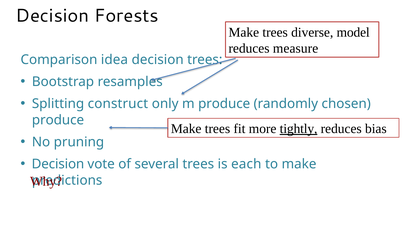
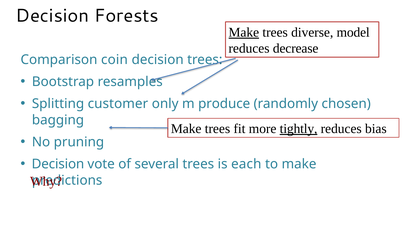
Make at (244, 32) underline: none -> present
measure: measure -> decrease
idea: idea -> coin
construct: construct -> customer
produce at (58, 120): produce -> bagging
